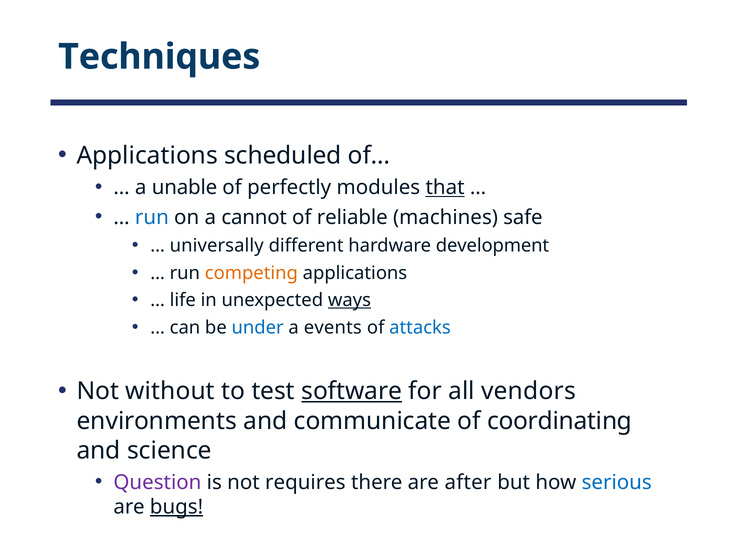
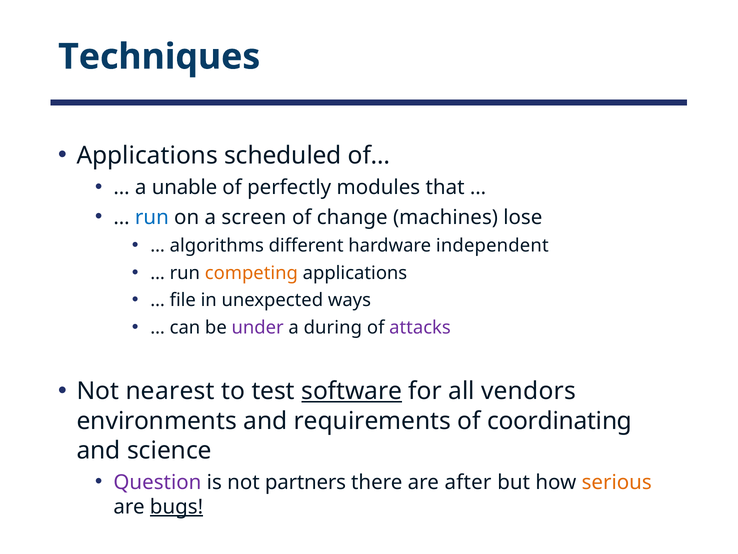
that underline: present -> none
cannot: cannot -> screen
reliable: reliable -> change
safe: safe -> lose
universally: universally -> algorithms
development: development -> independent
life: life -> file
ways underline: present -> none
under colour: blue -> purple
events: events -> during
attacks colour: blue -> purple
without: without -> nearest
communicate: communicate -> requirements
requires: requires -> partners
serious colour: blue -> orange
